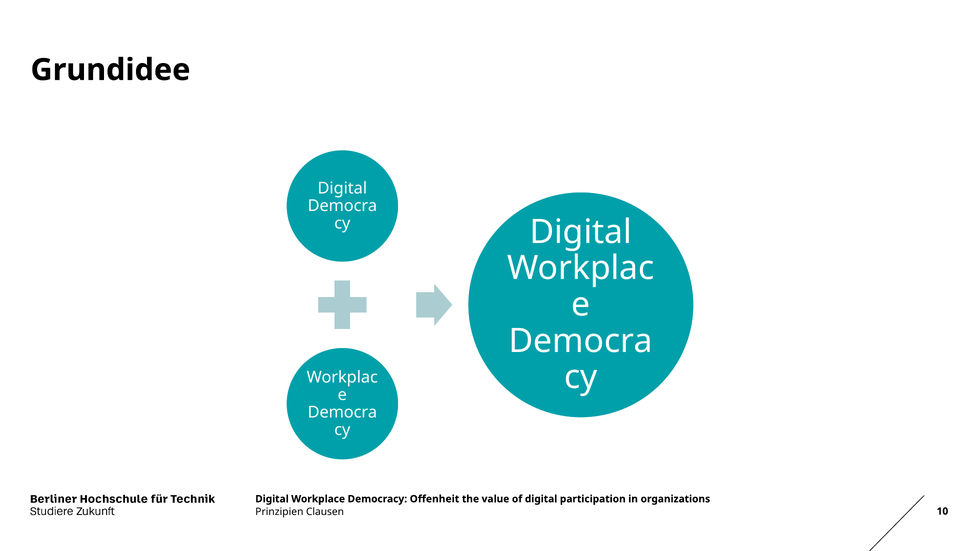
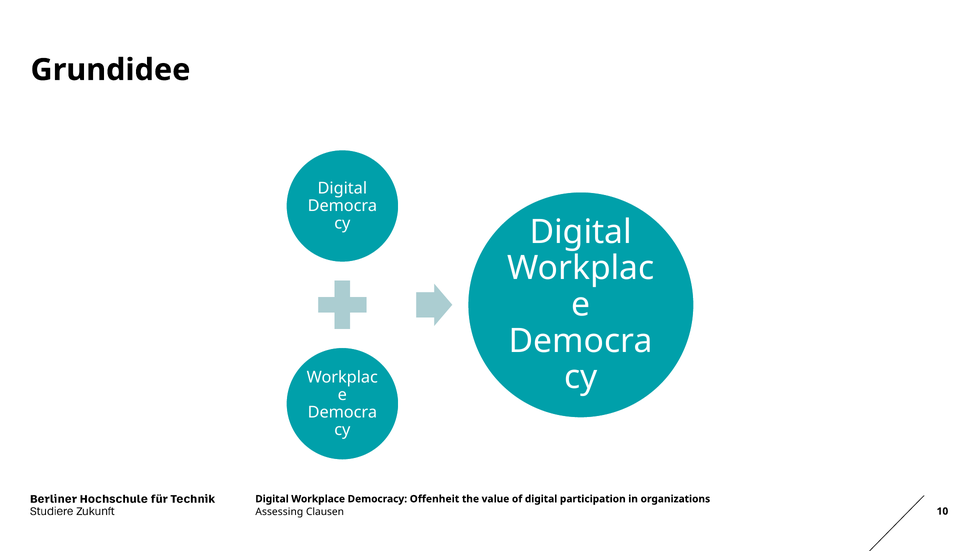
Prinzipien: Prinzipien -> Assessing
